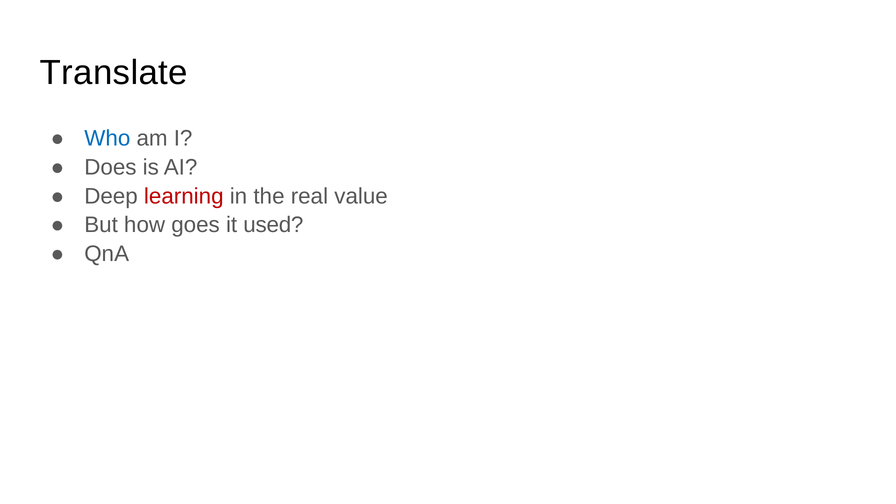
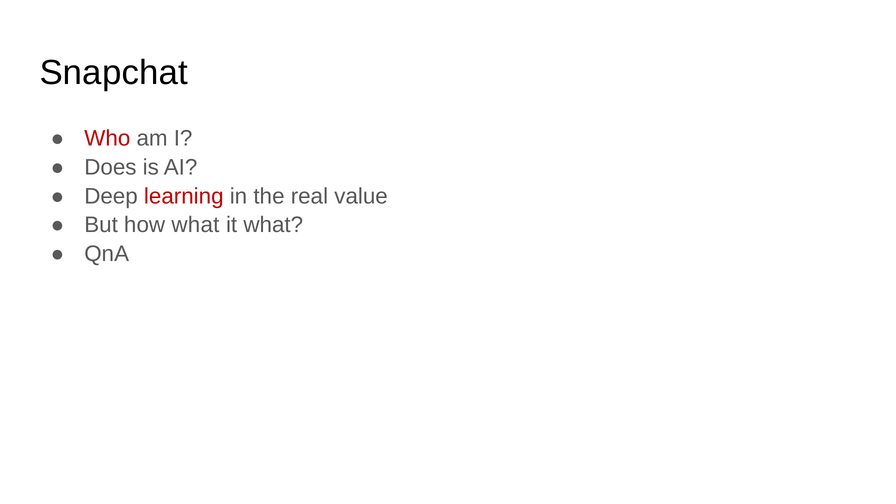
Translate: Translate -> Snapchat
Who colour: blue -> red
how goes: goes -> what
it used: used -> what
